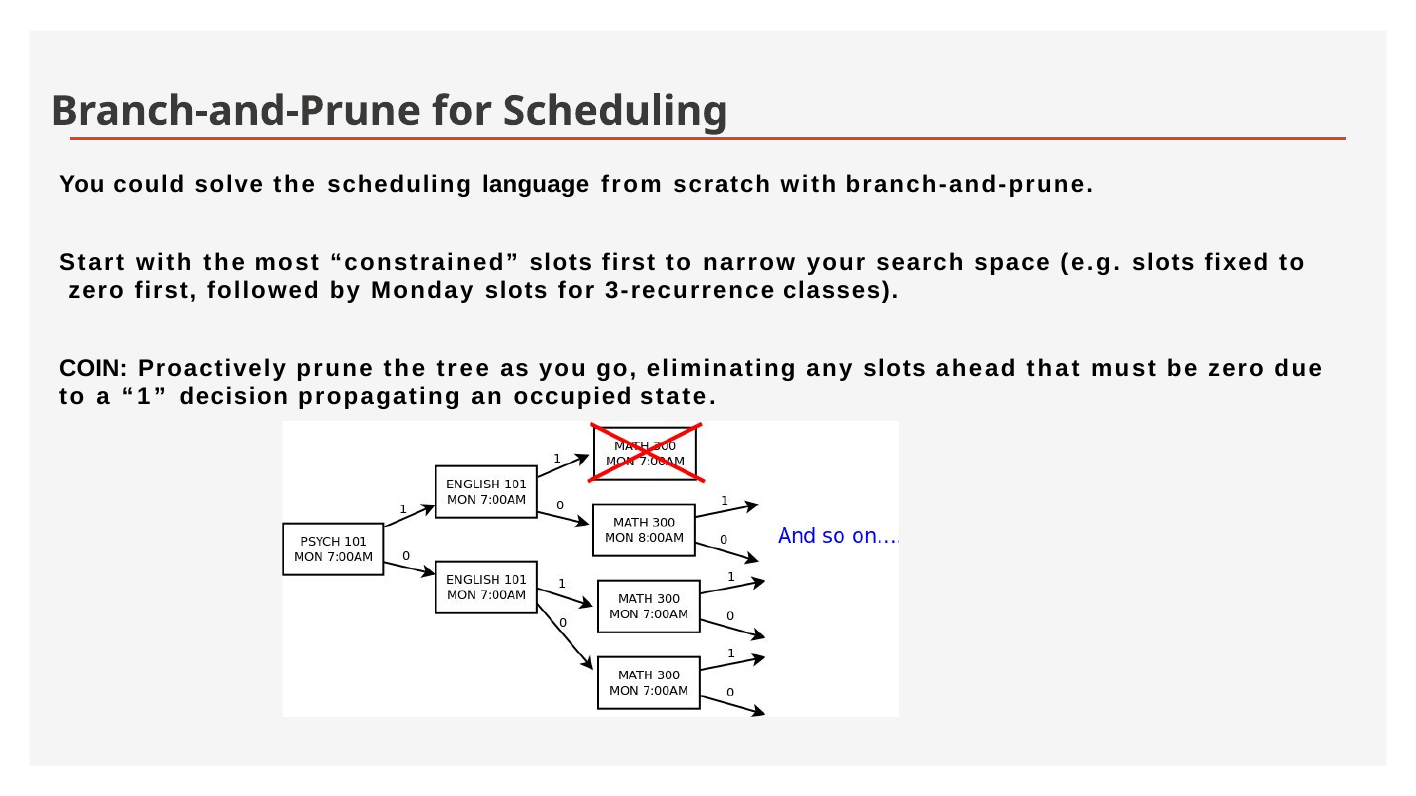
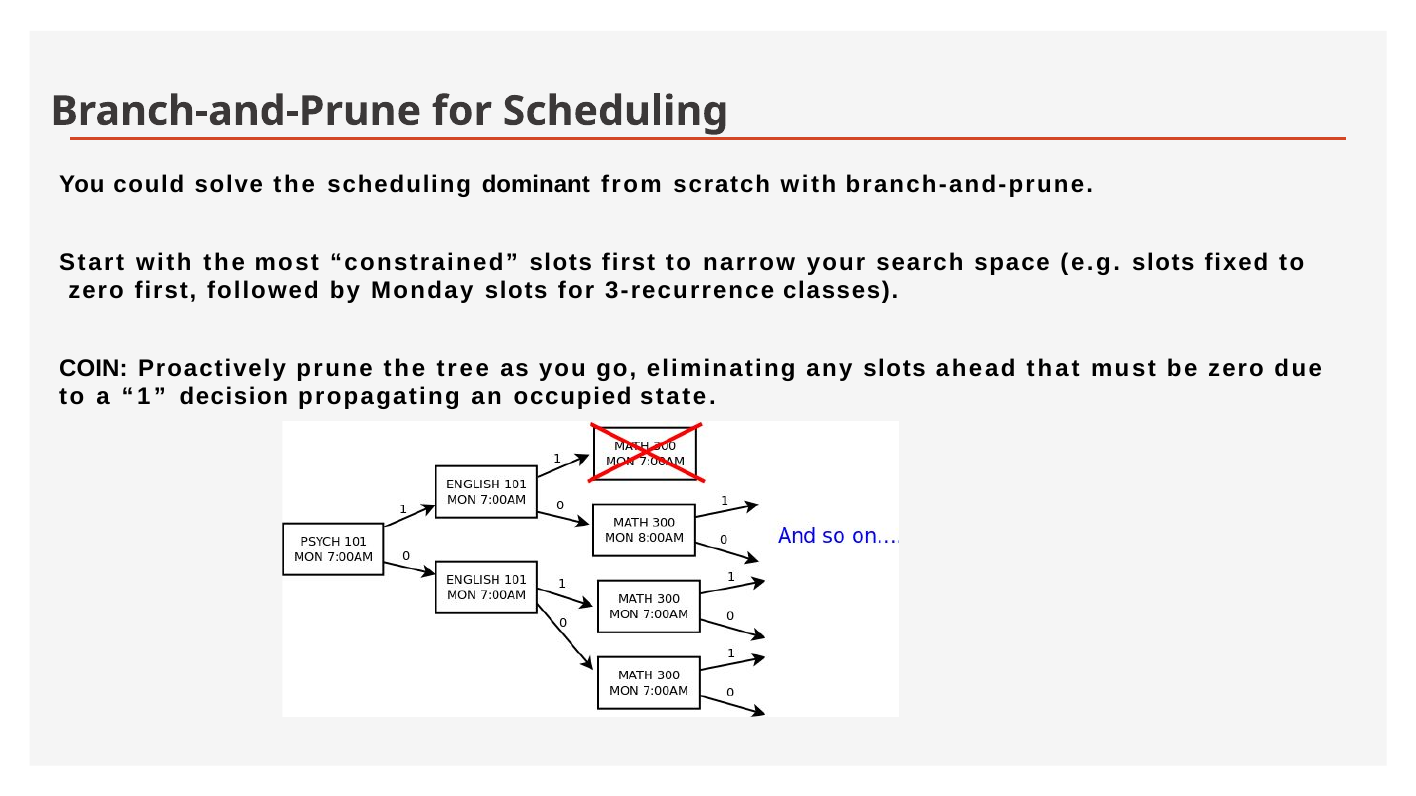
language: language -> dominant
